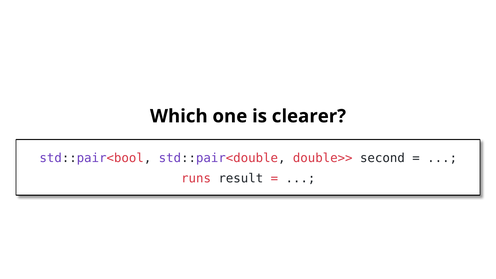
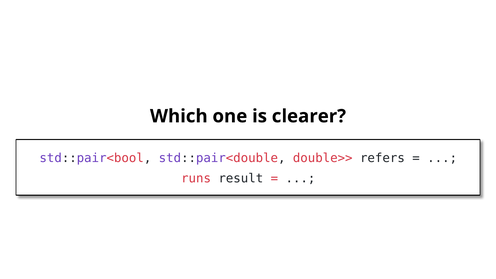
second: second -> refers
